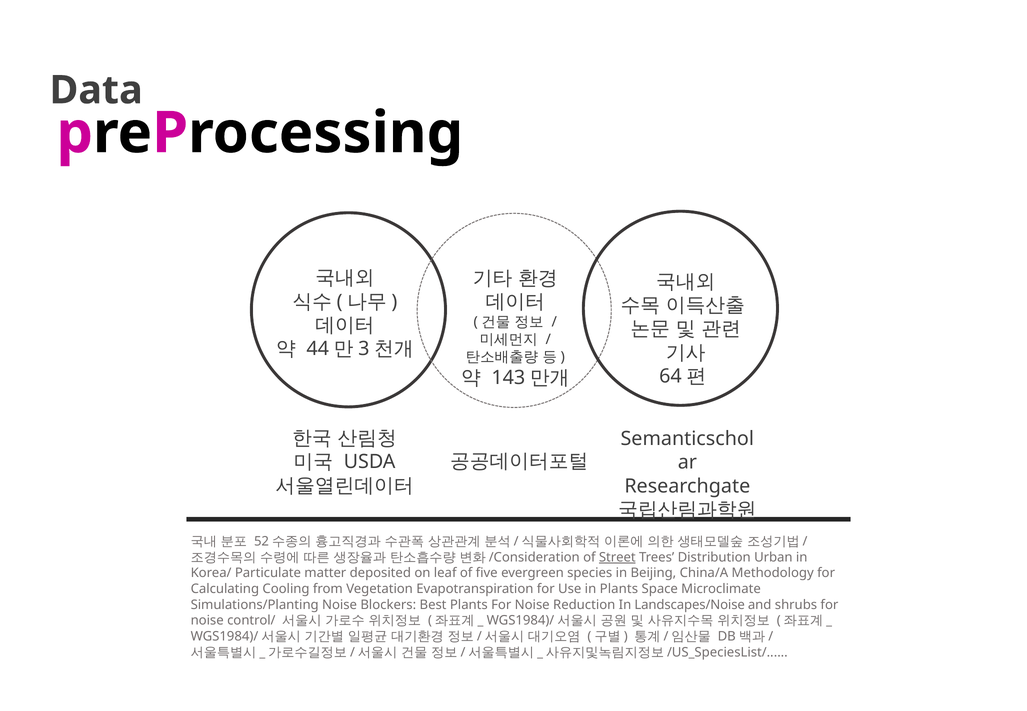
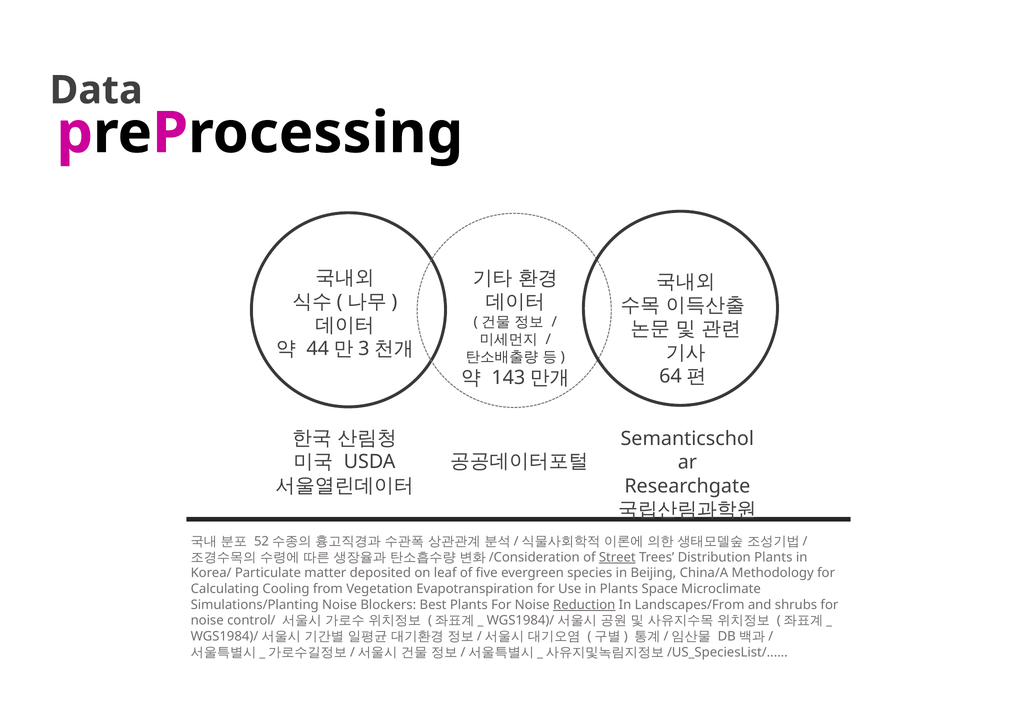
Distribution Urban: Urban -> Plants
Reduction underline: none -> present
Landscapes/Noise: Landscapes/Noise -> Landscapes/From
